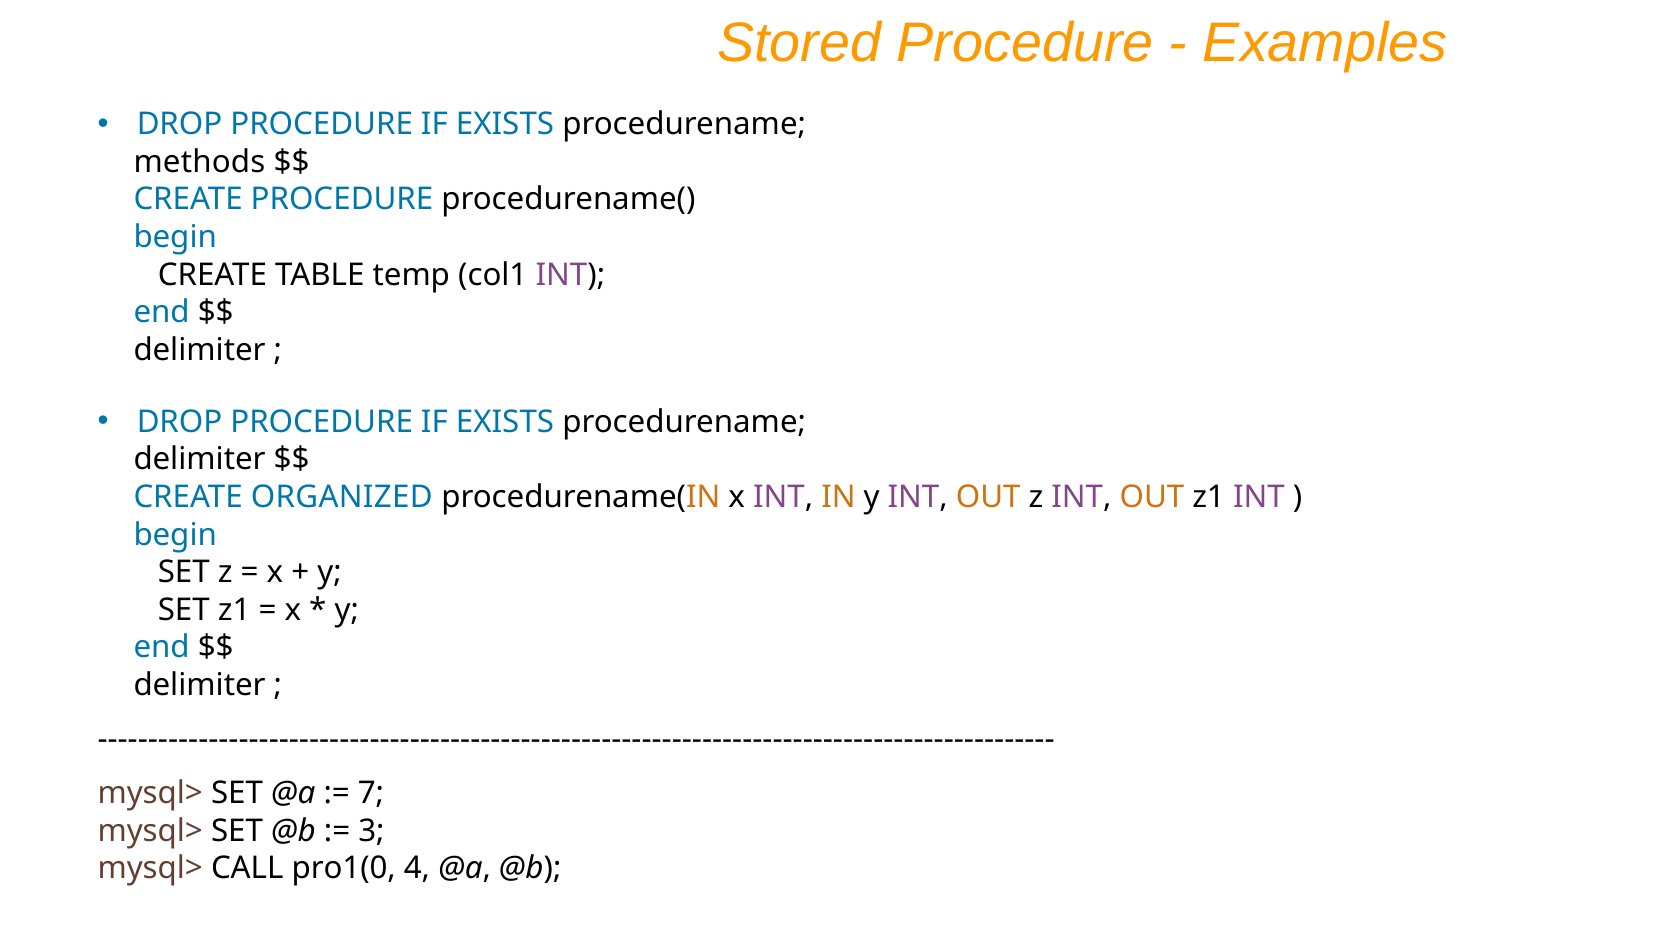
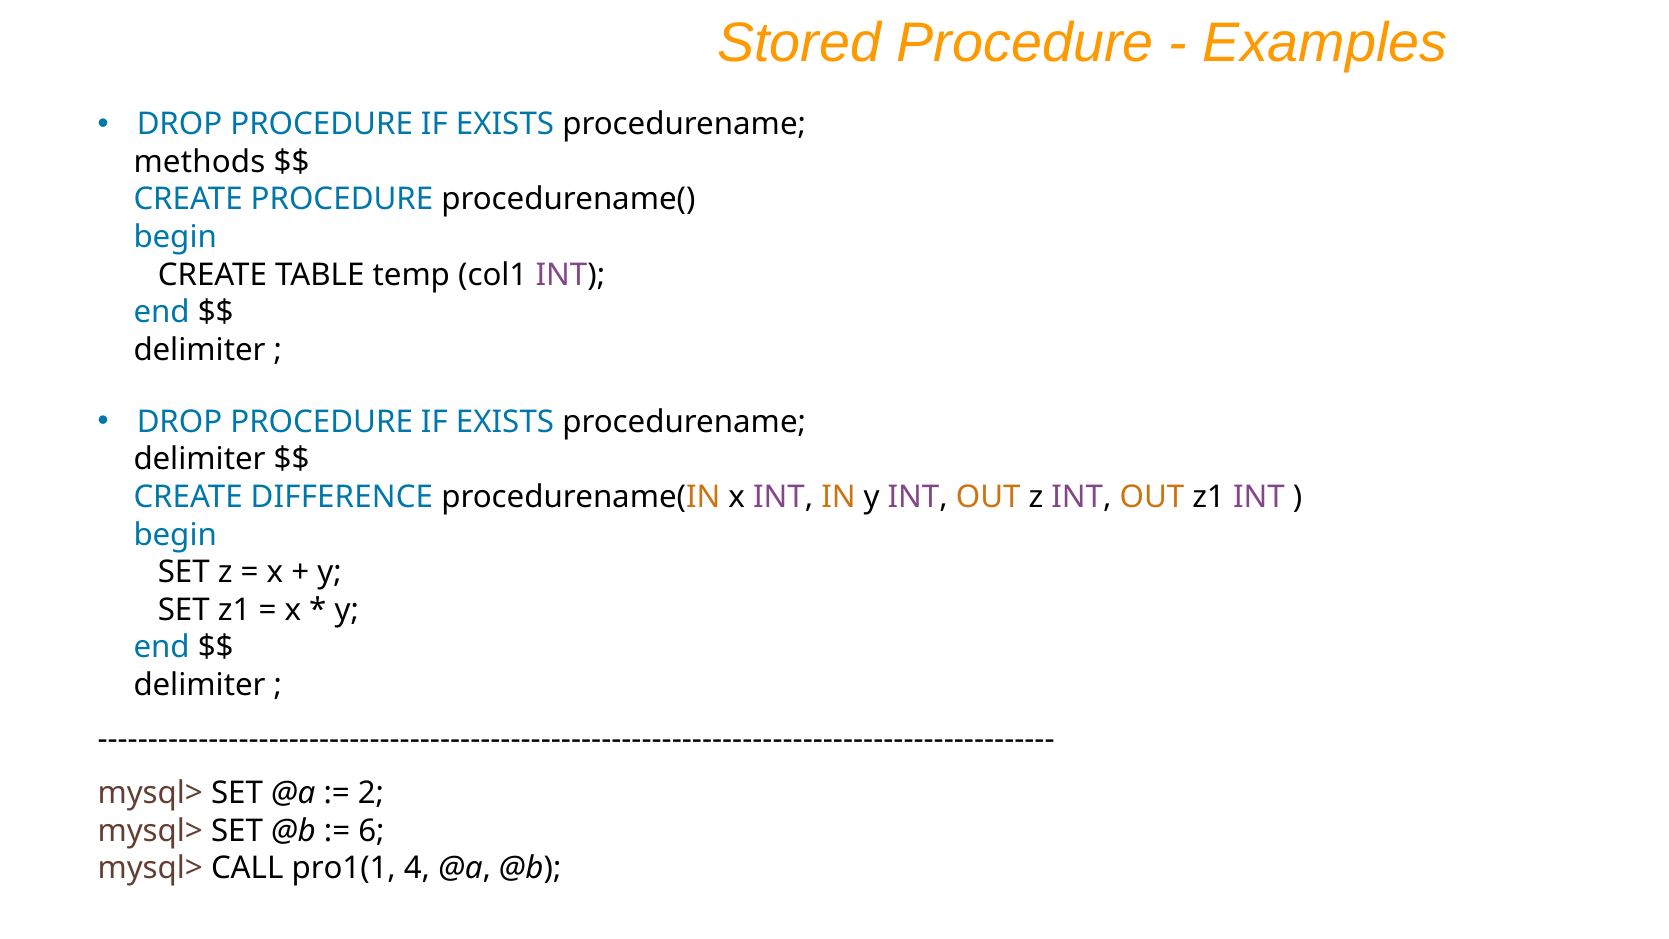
ORGANIZED: ORGANIZED -> DIFFERENCE
7: 7 -> 2
3: 3 -> 6
pro1(0: pro1(0 -> pro1(1
